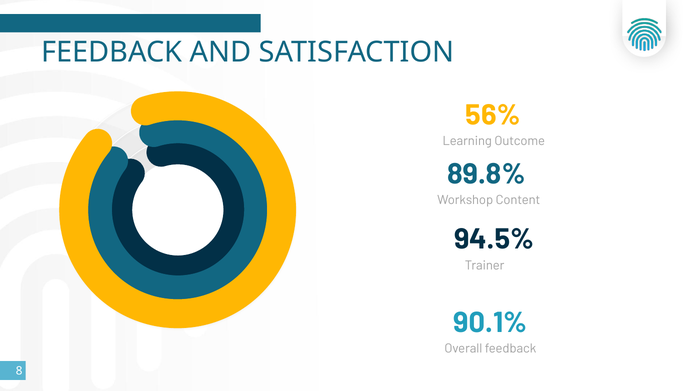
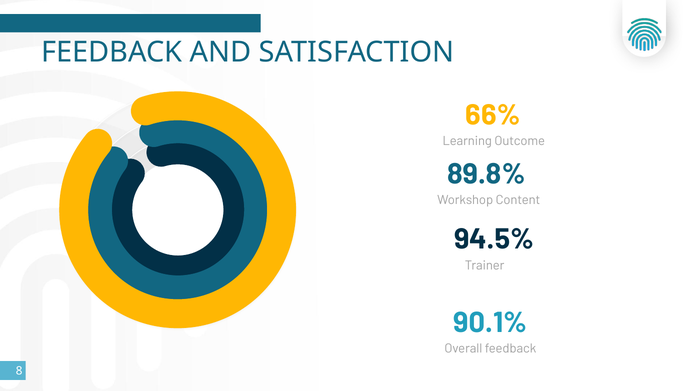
56%: 56% -> 66%
